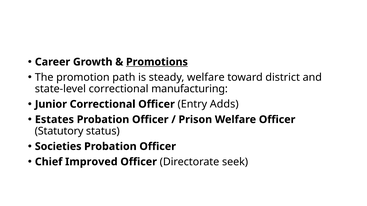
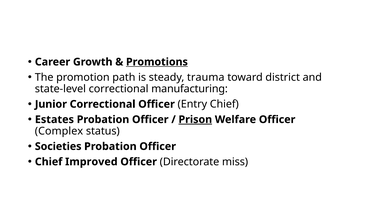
steady welfare: welfare -> trauma
Entry Adds: Adds -> Chief
Prison underline: none -> present
Statutory: Statutory -> Complex
seek: seek -> miss
